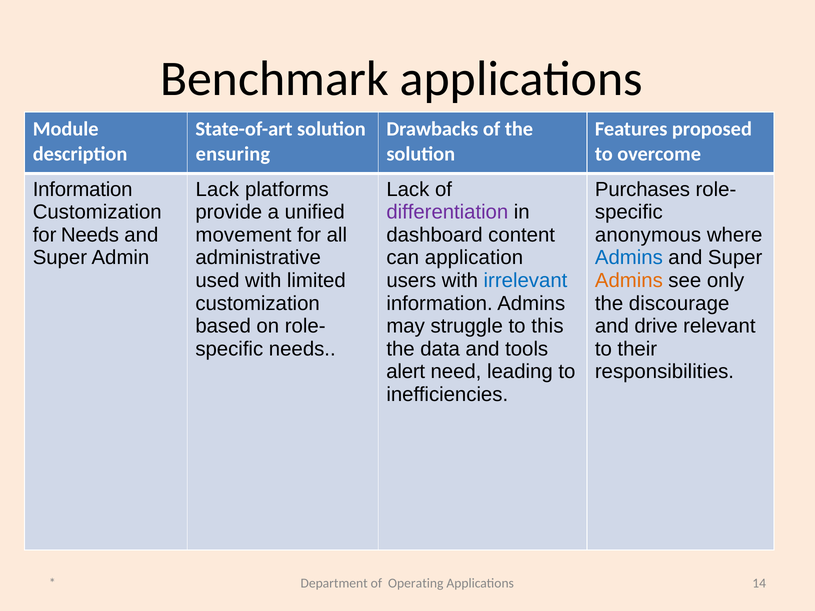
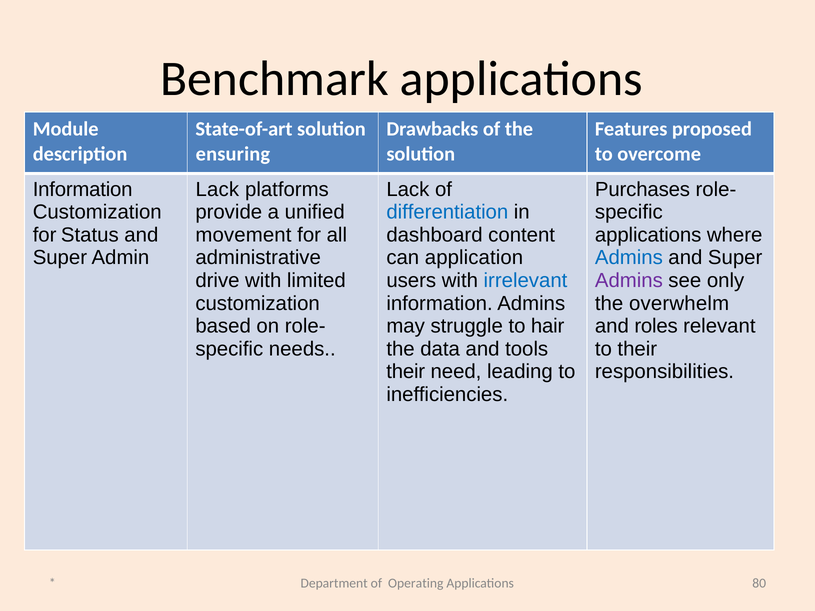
differentiation colour: purple -> blue
for Needs: Needs -> Status
anonymous at (648, 235): anonymous -> applications
used: used -> drive
Admins at (629, 281) colour: orange -> purple
discourage: discourage -> overwhelm
this: this -> hair
drive: drive -> roles
alert at (406, 372): alert -> their
14: 14 -> 80
